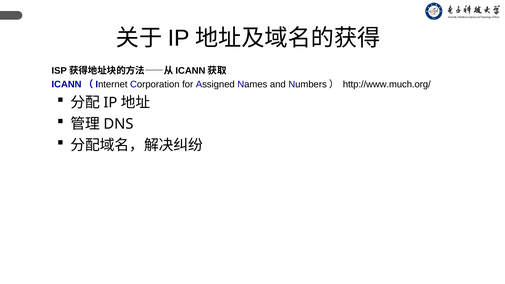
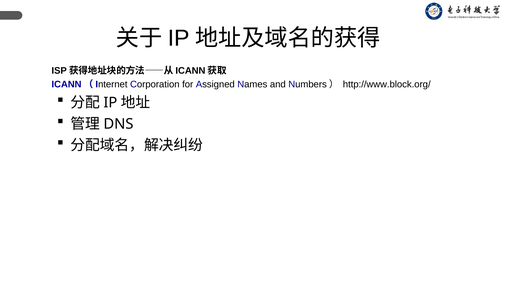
http://www.much.org/: http://www.much.org/ -> http://www.block.org/
